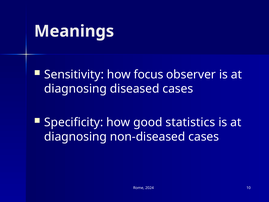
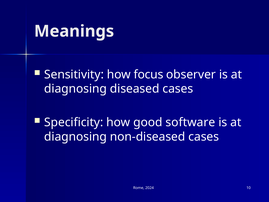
statistics: statistics -> software
